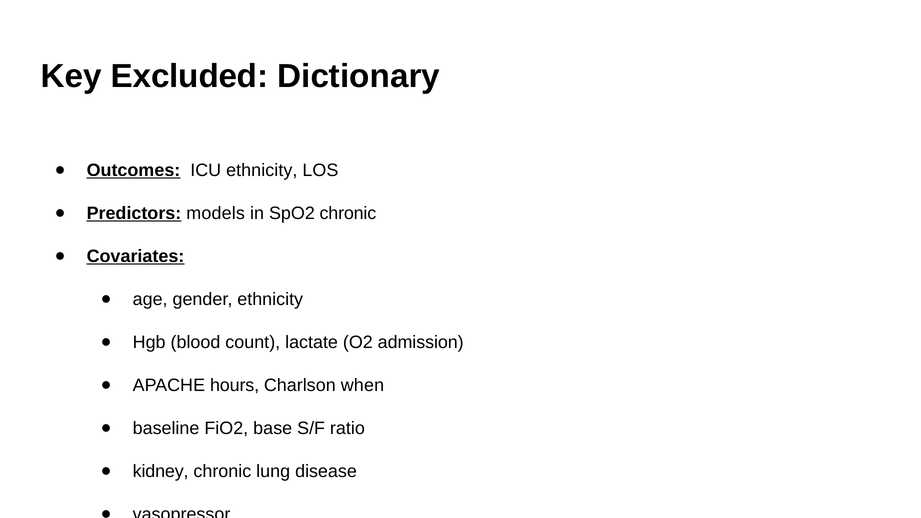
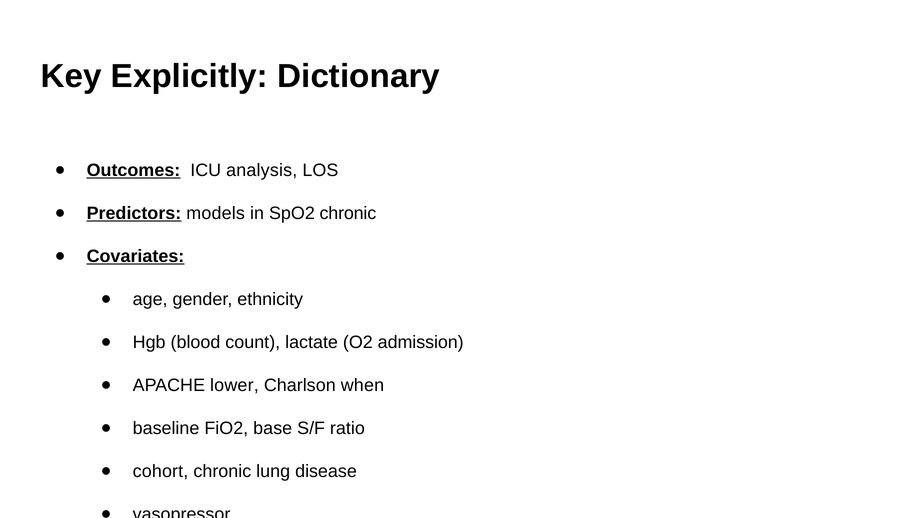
Excluded: Excluded -> Explicitly
ICU ethnicity: ethnicity -> analysis
hours: hours -> lower
kidney: kidney -> cohort
